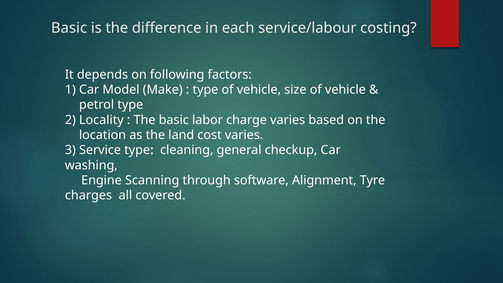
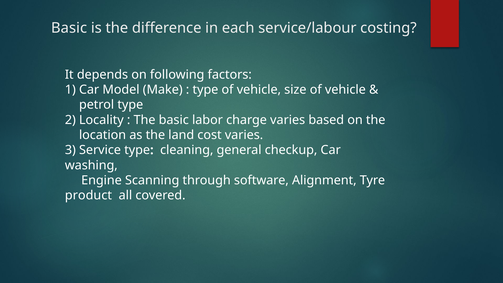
charges: charges -> product
